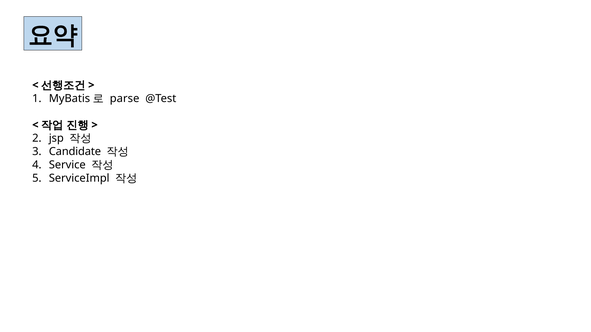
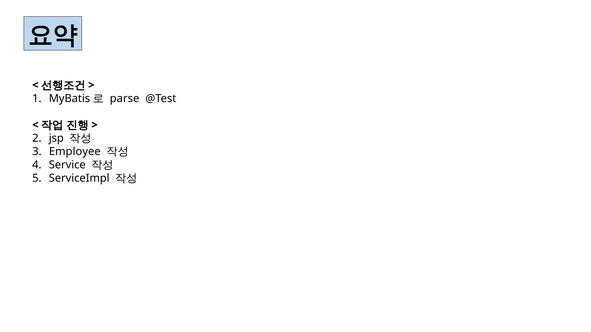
Candidate: Candidate -> Employee
